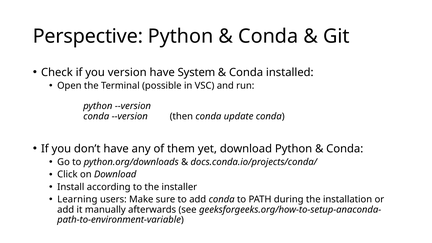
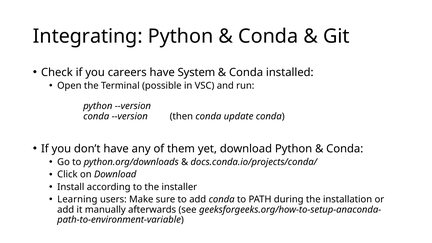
Perspective: Perspective -> Integrating
version: version -> careers
